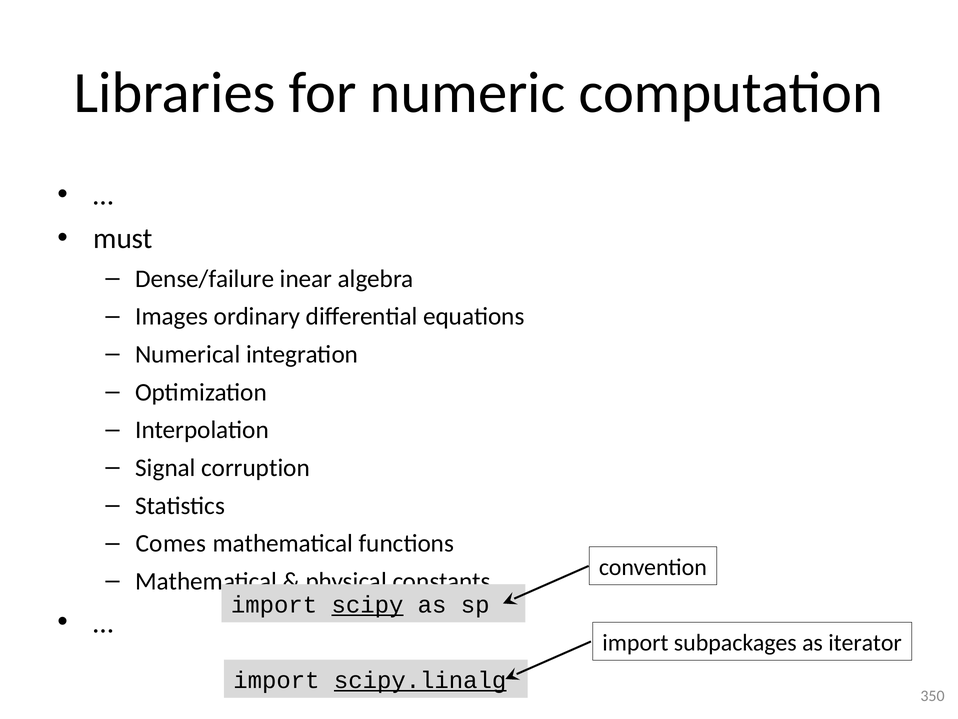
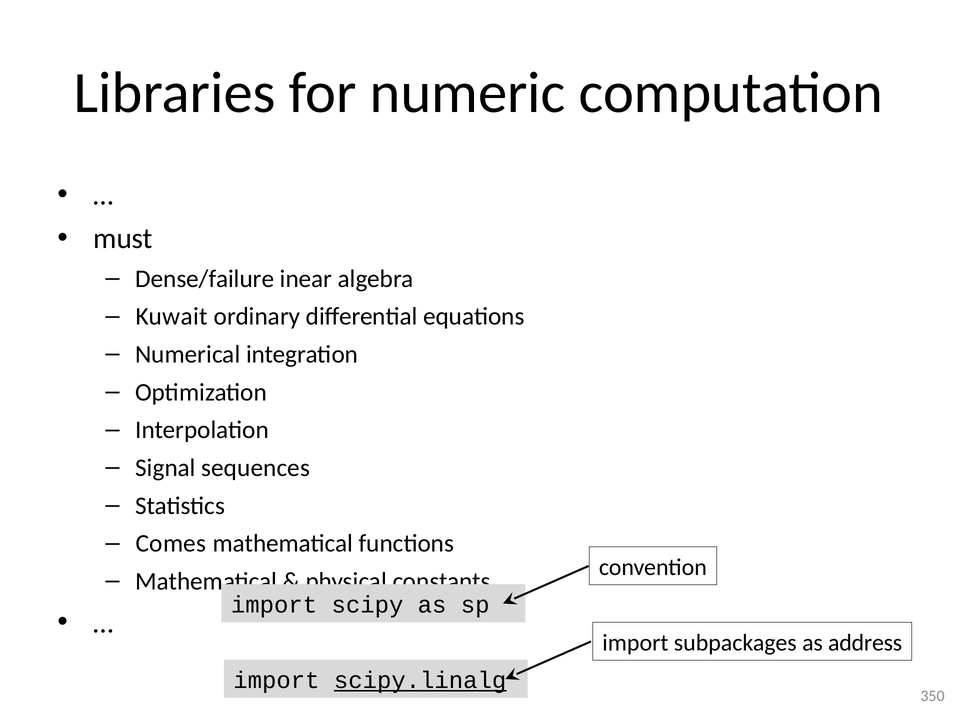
Images: Images -> Kuwait
corruption: corruption -> sequences
scipy underline: present -> none
iterator: iterator -> address
